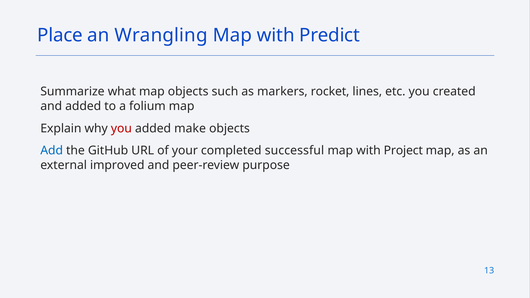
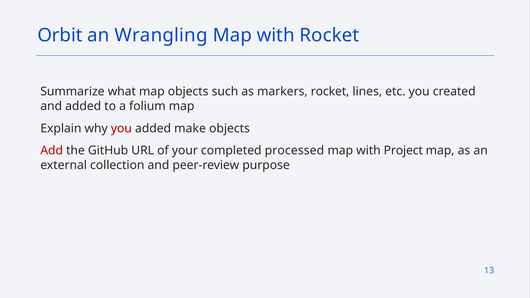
Place: Place -> Orbit
with Predict: Predict -> Rocket
Add colour: blue -> red
successful: successful -> processed
improved: improved -> collection
